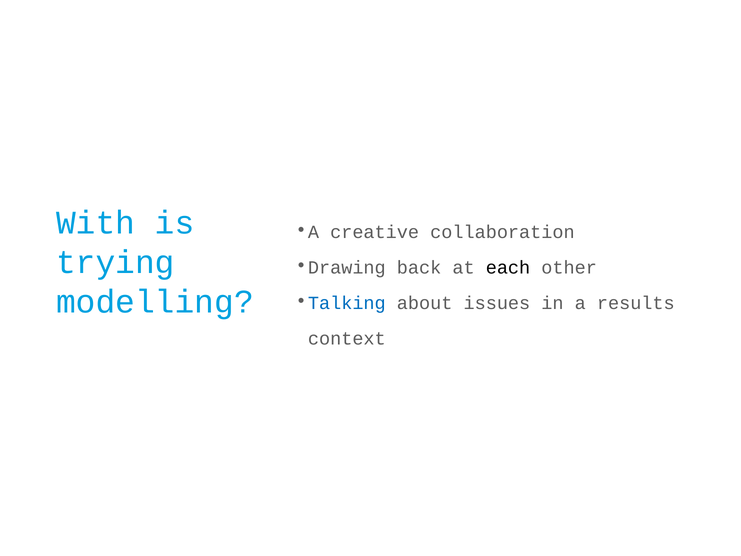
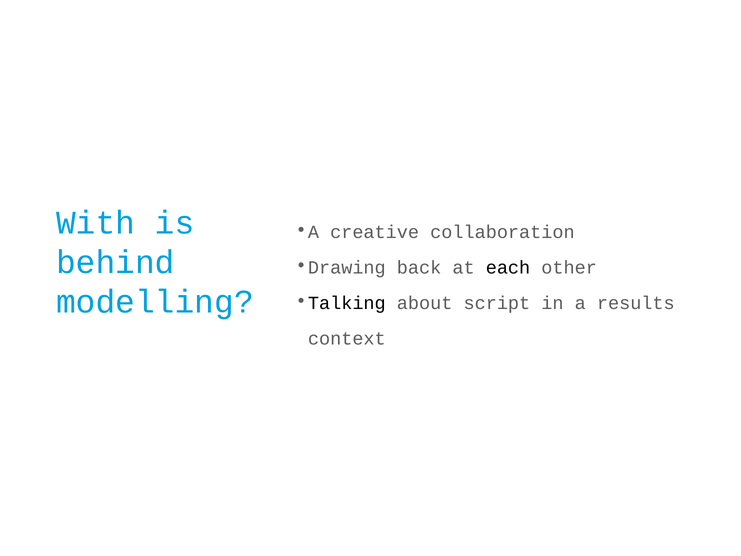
trying: trying -> behind
Talking colour: blue -> black
issues: issues -> script
